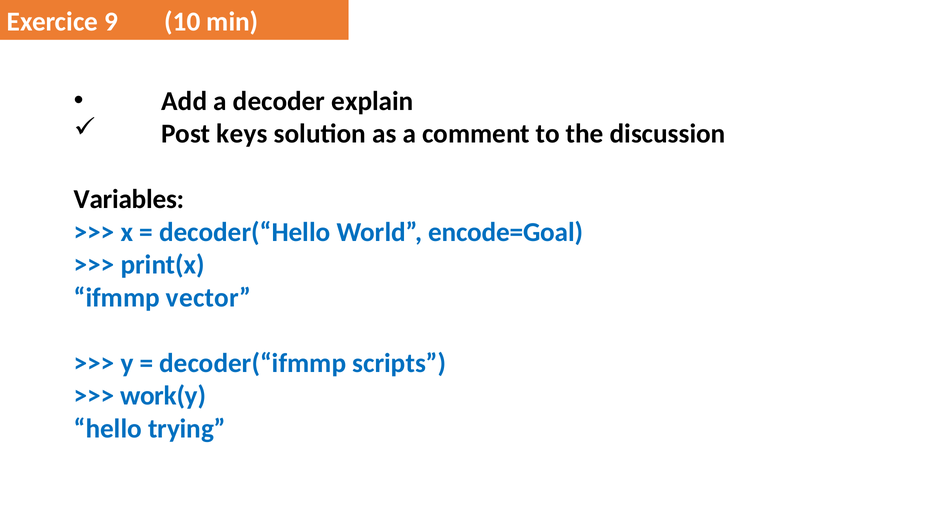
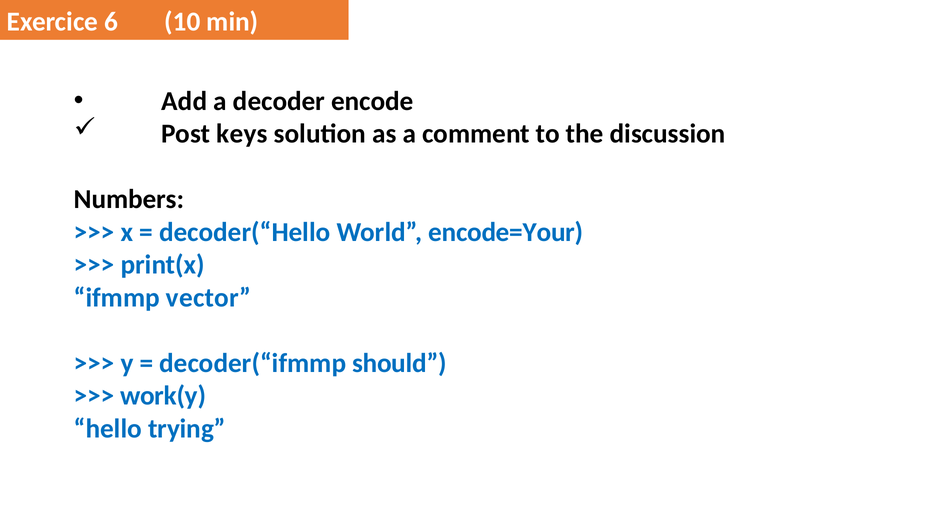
9: 9 -> 6
explain: explain -> encode
Variables: Variables -> Numbers
encode=Goal: encode=Goal -> encode=Your
scripts: scripts -> should
